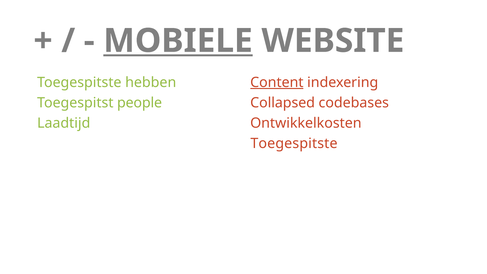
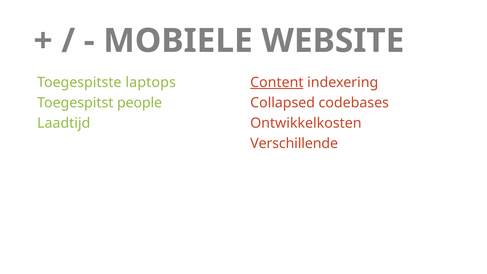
MOBIELE underline: present -> none
hebben: hebben -> laptops
Toegespitste at (294, 144): Toegespitste -> Verschillende
